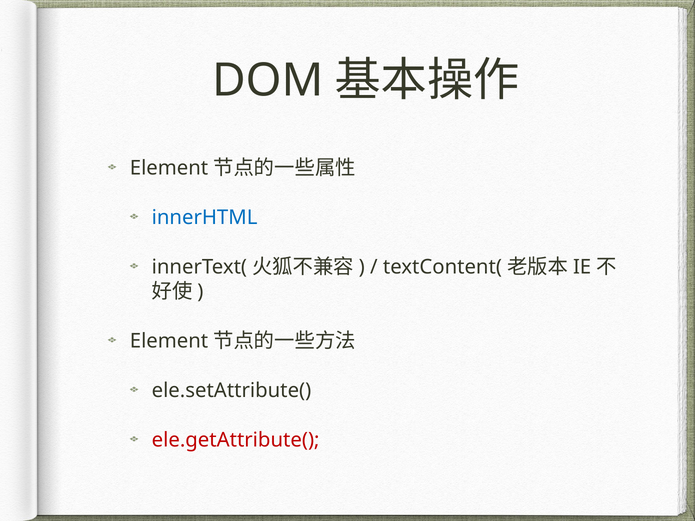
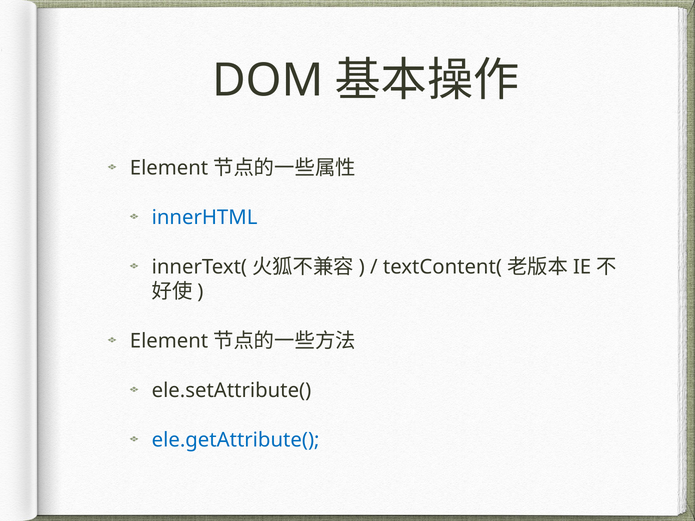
ele.getAttribute( colour: red -> blue
